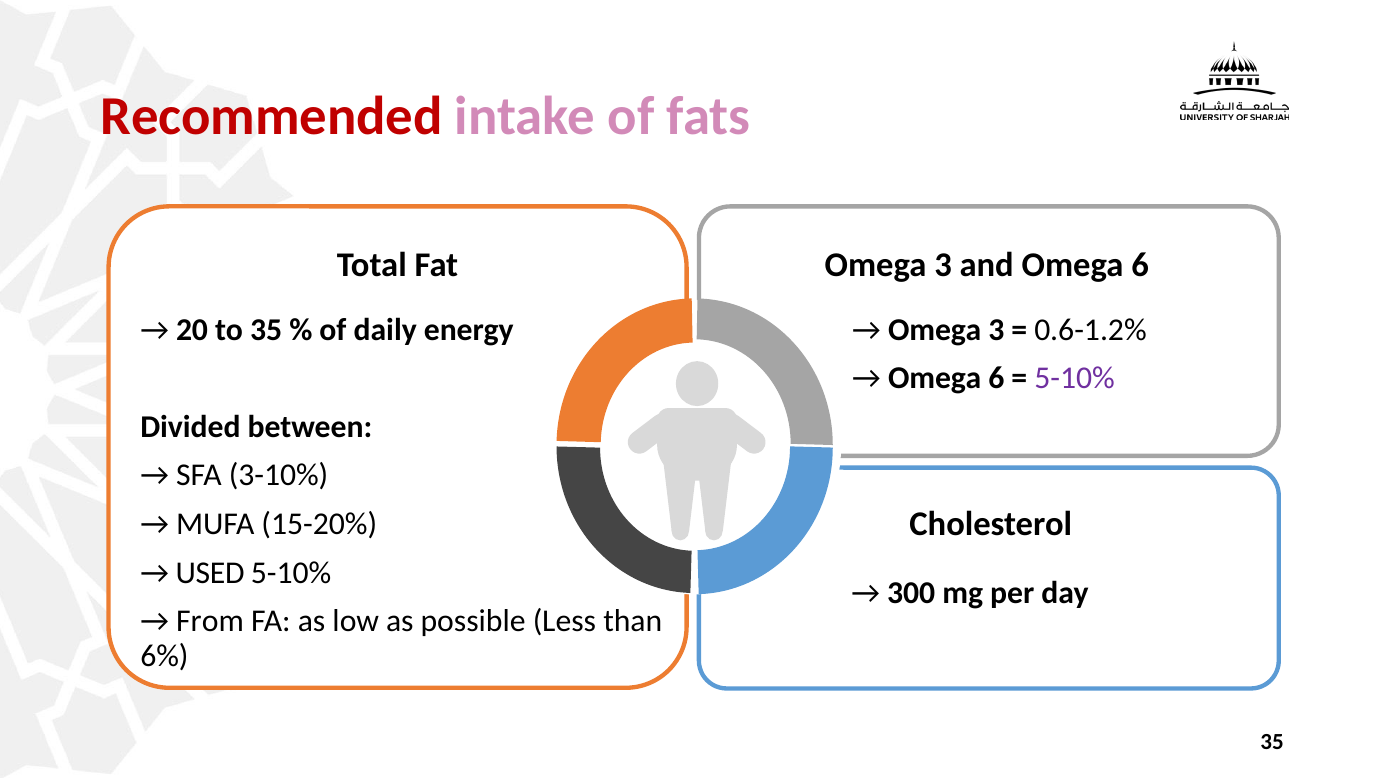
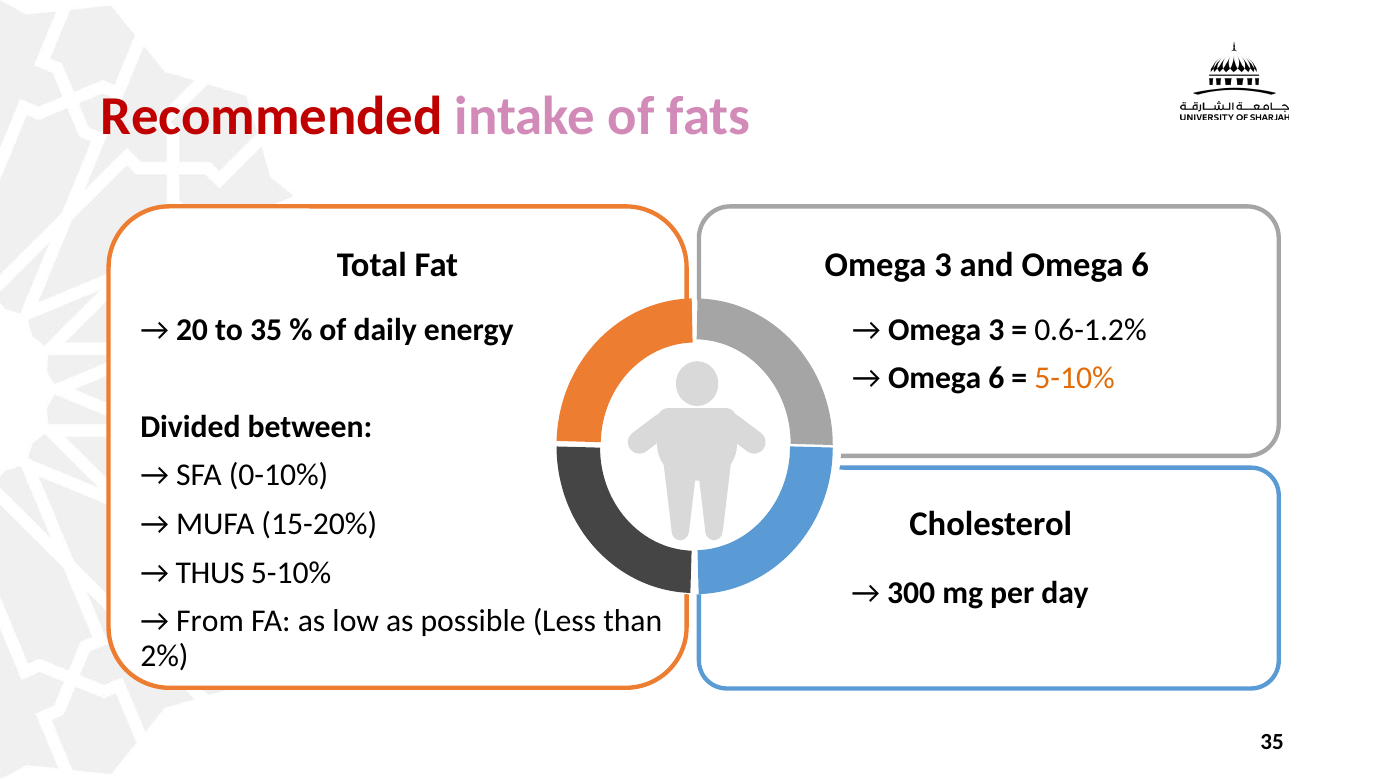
5-10% at (1075, 379) colour: purple -> orange
3-10%: 3-10% -> 0-10%
USED: USED -> THUS
6%: 6% -> 2%
